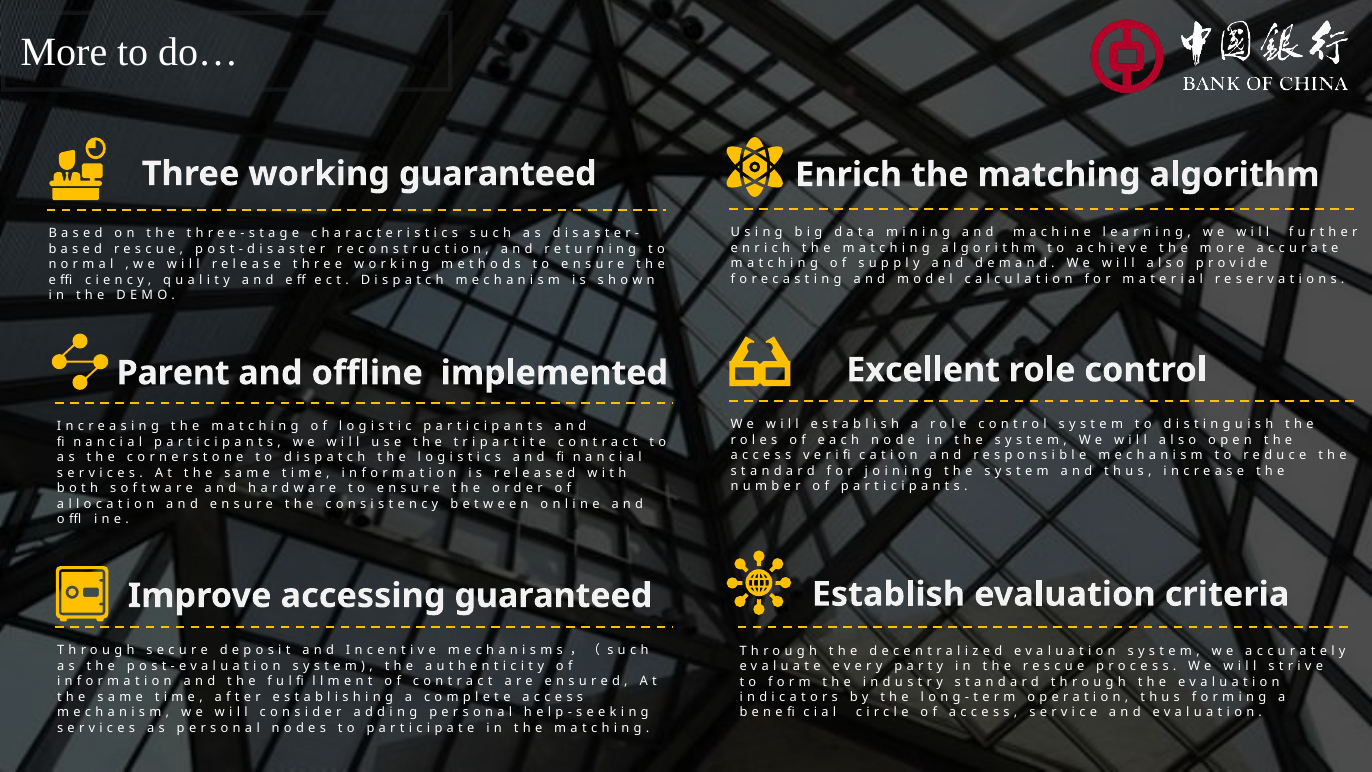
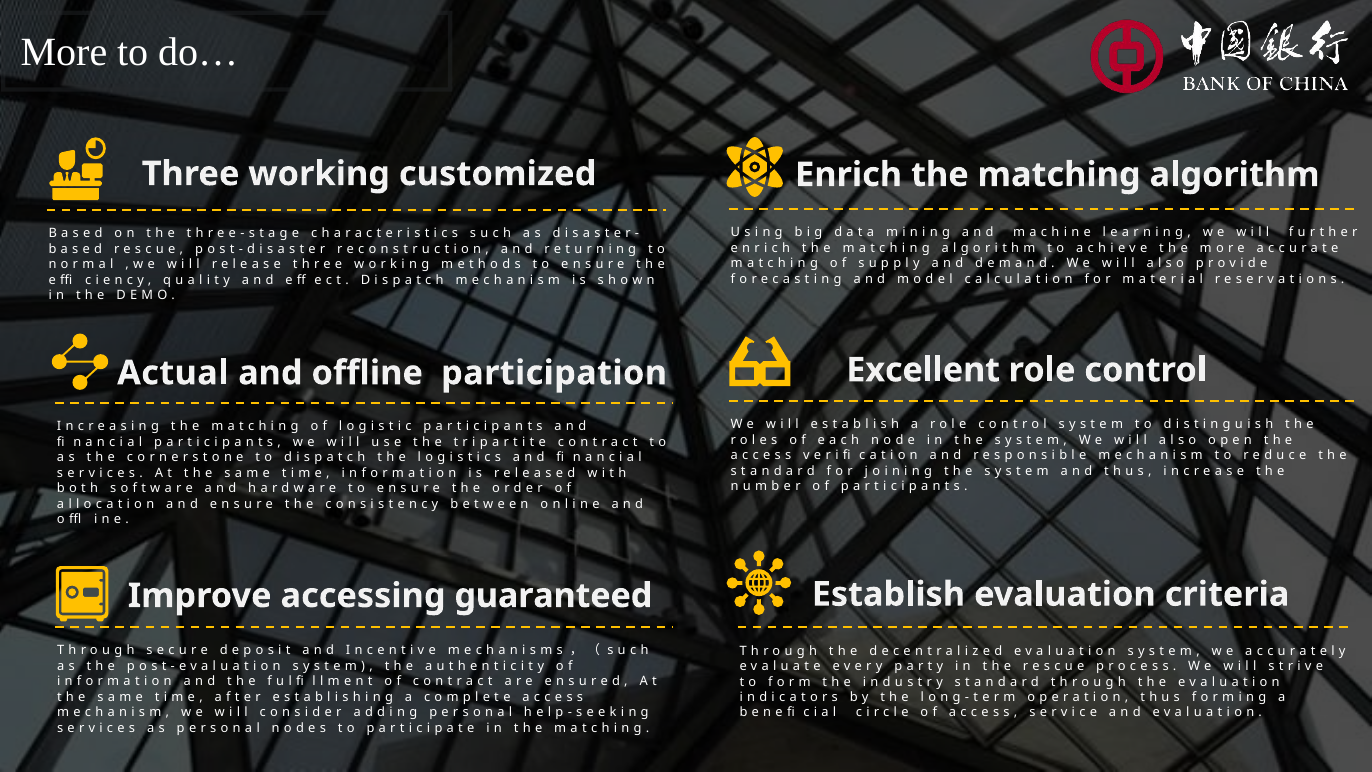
working guaranteed: guaranteed -> customized
Parent: Parent -> Actual
implemented: implemented -> participation
